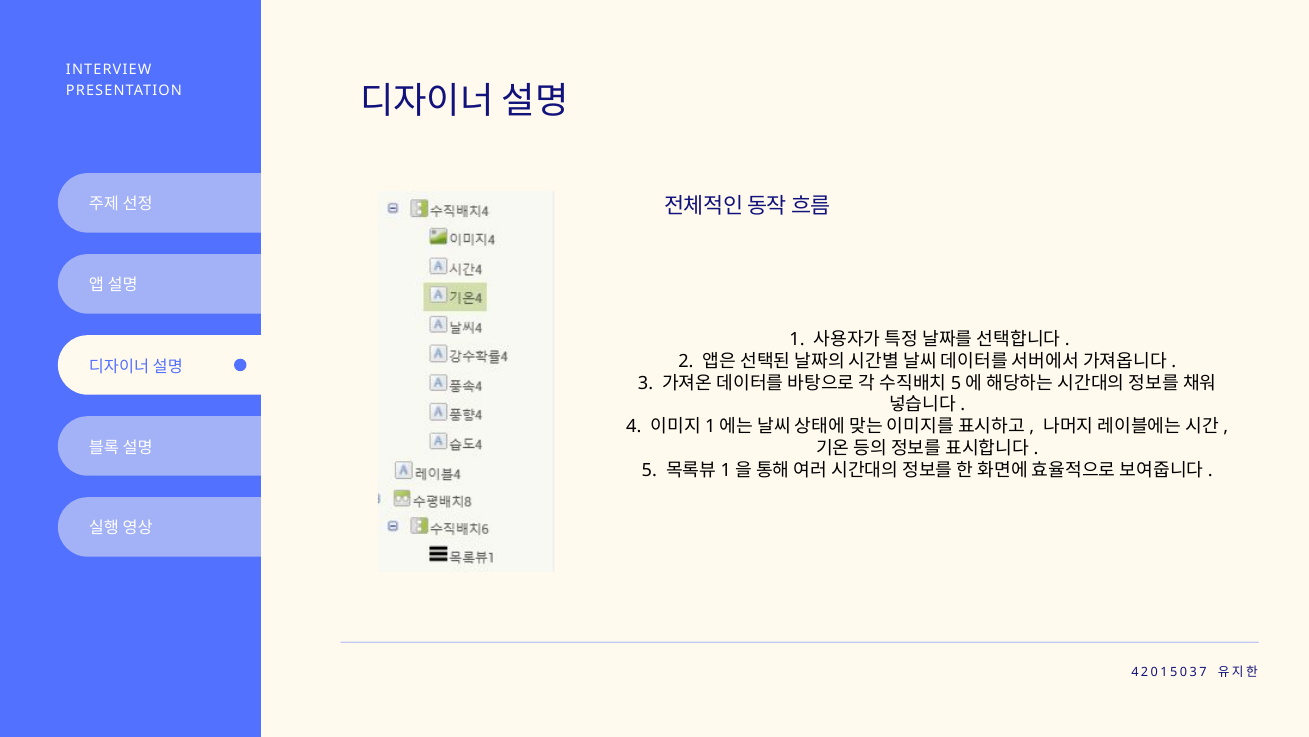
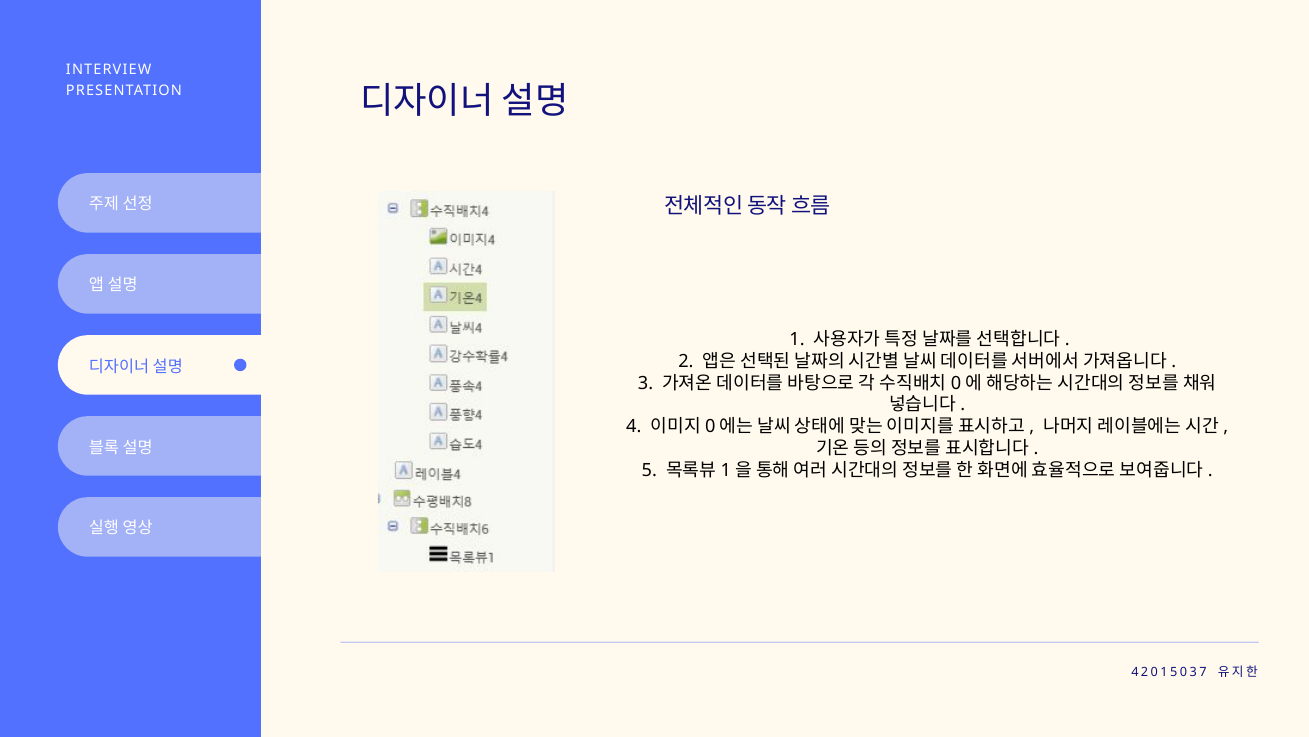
5 at (956, 383): 5 -> 0
1 at (710, 426): 1 -> 0
